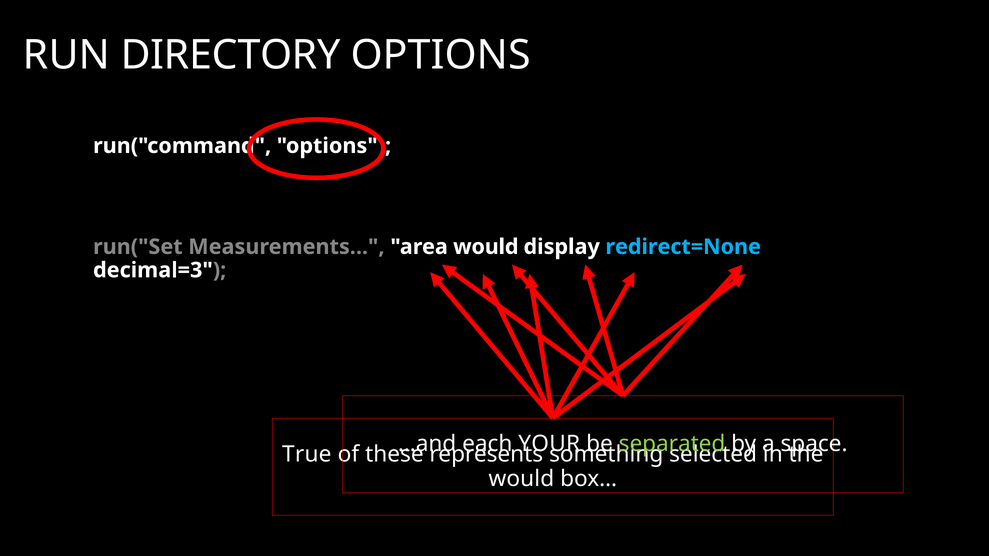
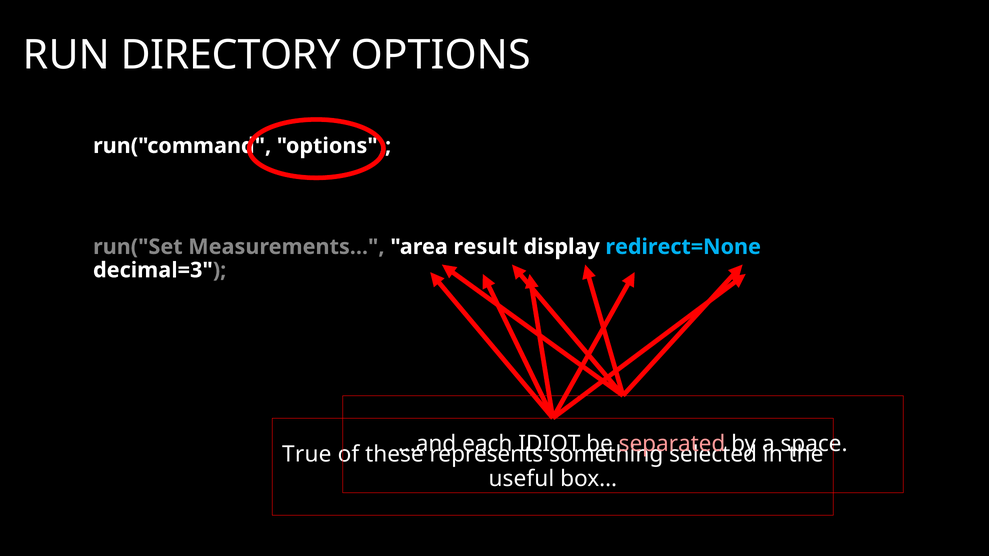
area would: would -> result
YOUR: YOUR -> IDIOT
separated colour: light green -> pink
would at (521, 479): would -> useful
